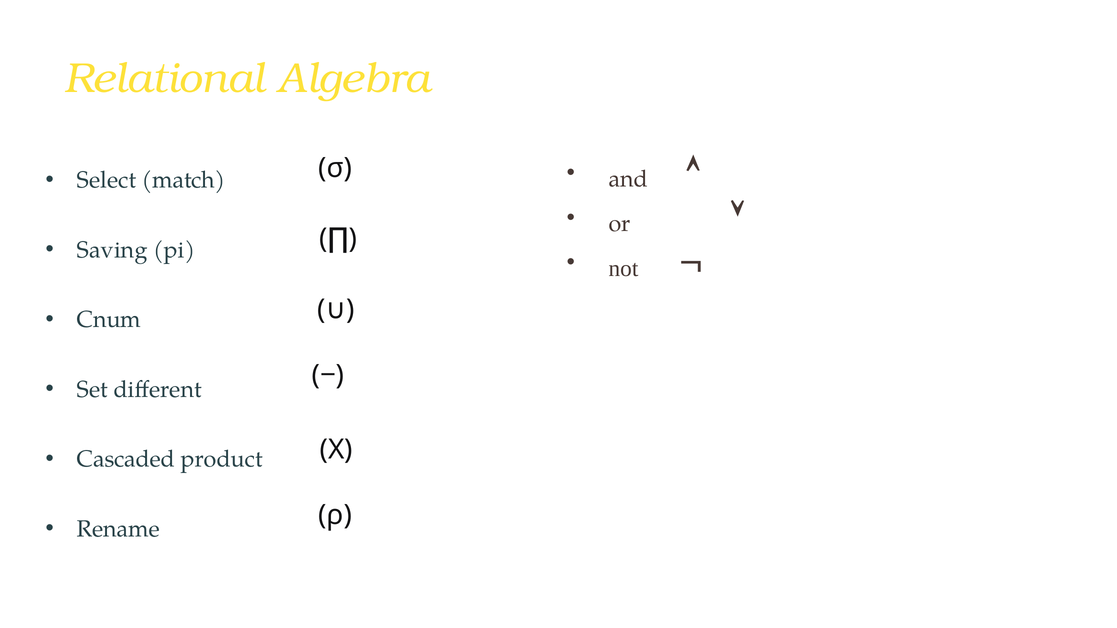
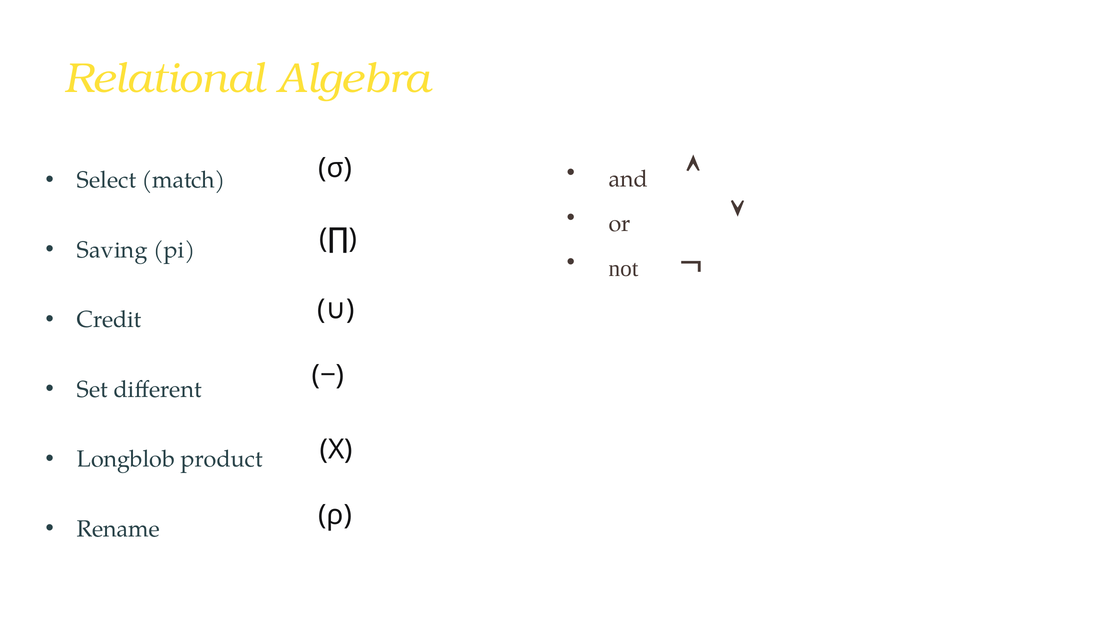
Cnum: Cnum -> Credit
Cascaded: Cascaded -> Longblob
